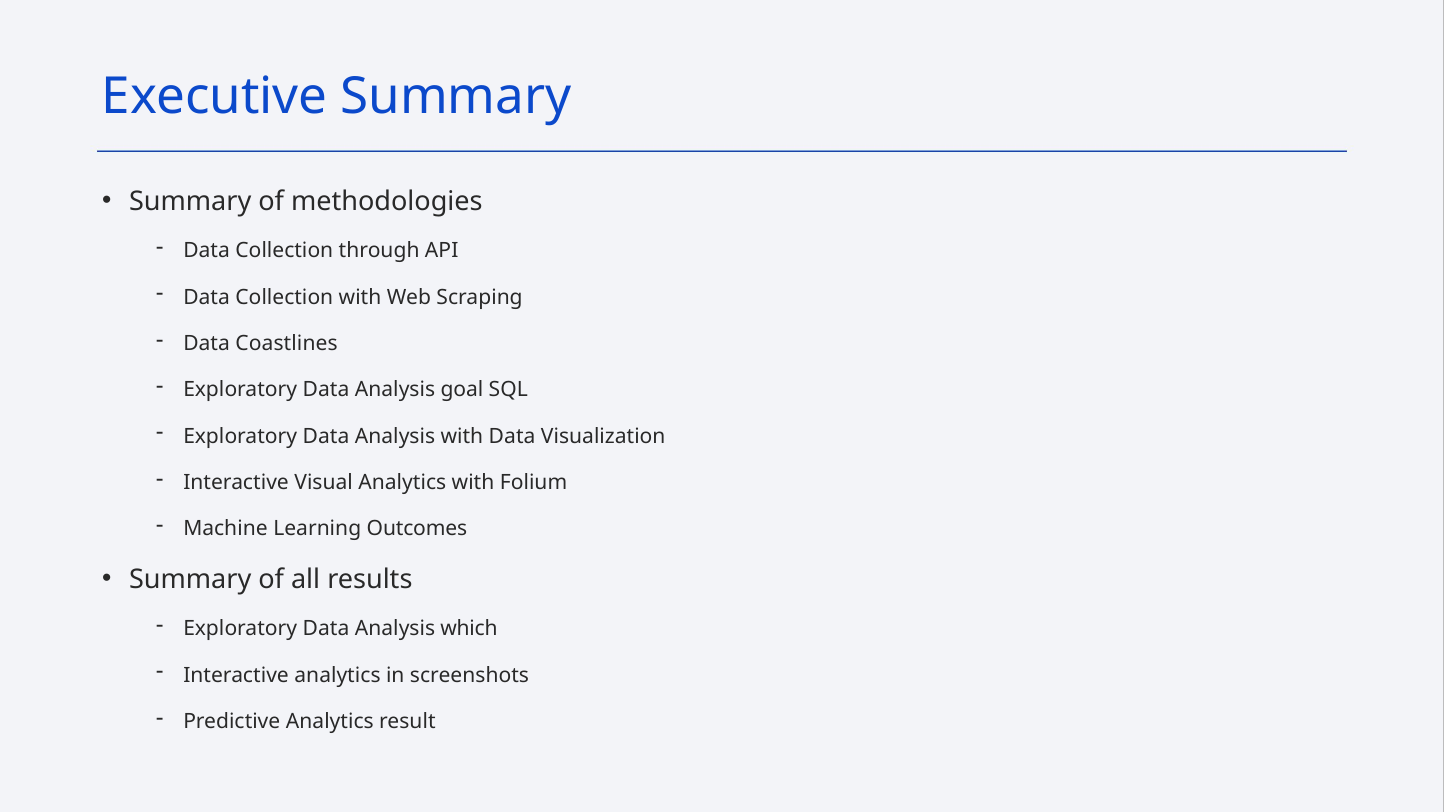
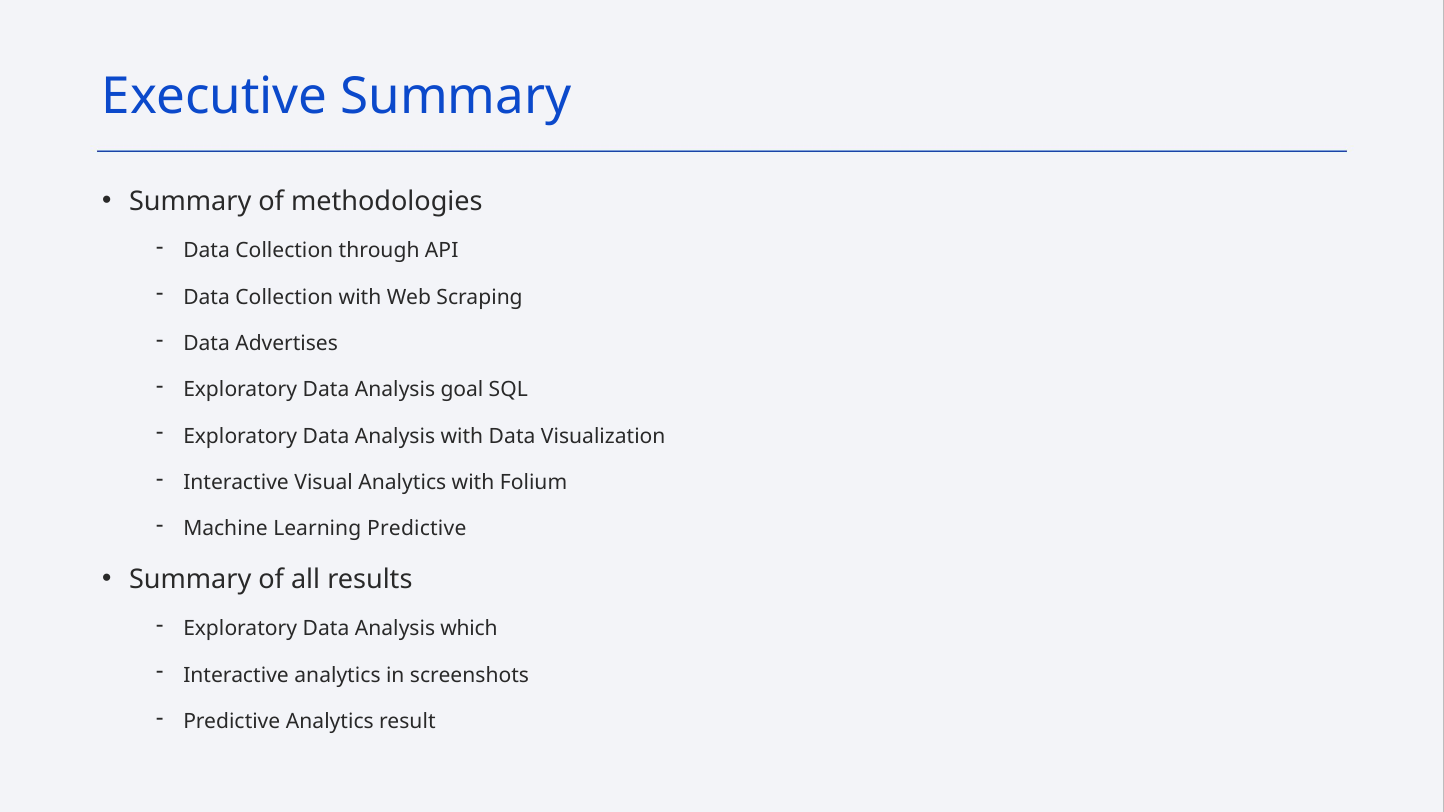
Coastlines: Coastlines -> Advertises
Learning Outcomes: Outcomes -> Predictive
